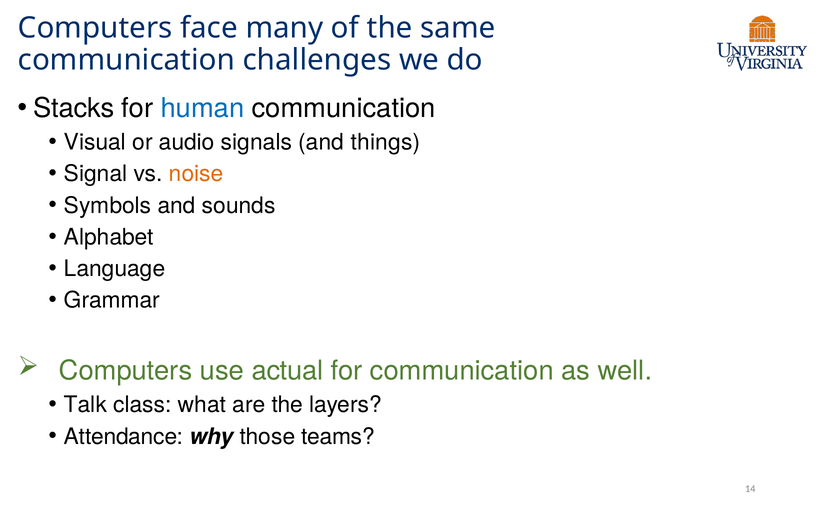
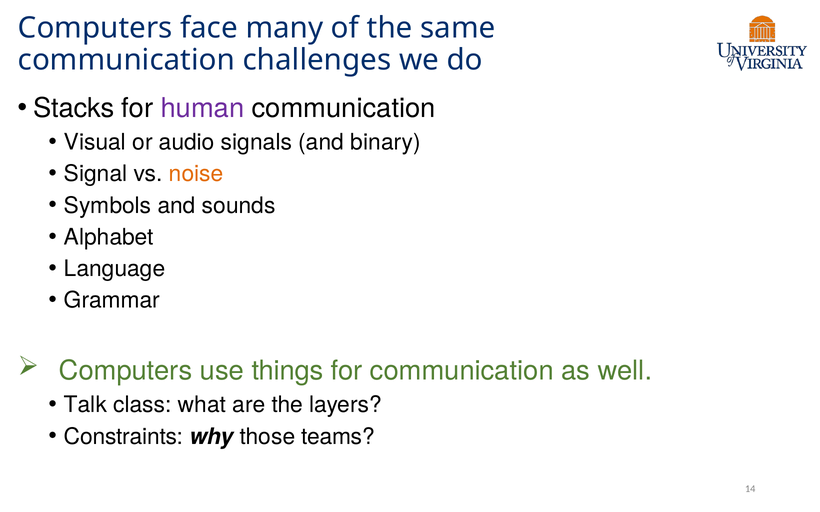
human colour: blue -> purple
things: things -> binary
actual: actual -> things
Attendance: Attendance -> Constraints
